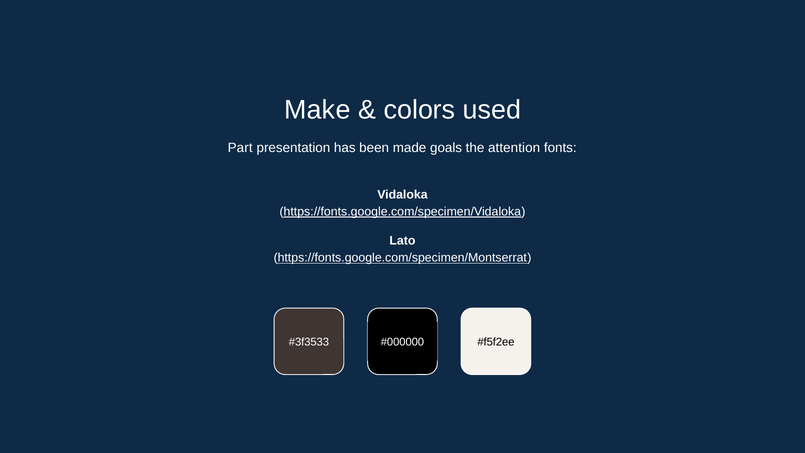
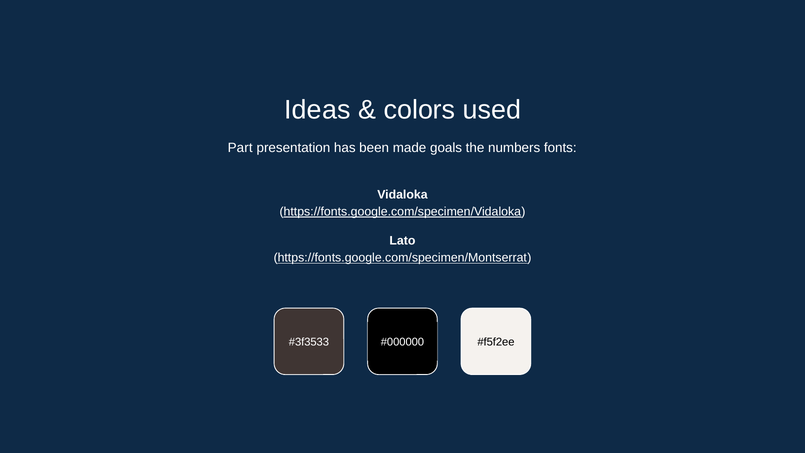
Make: Make -> Ideas
attention: attention -> numbers
